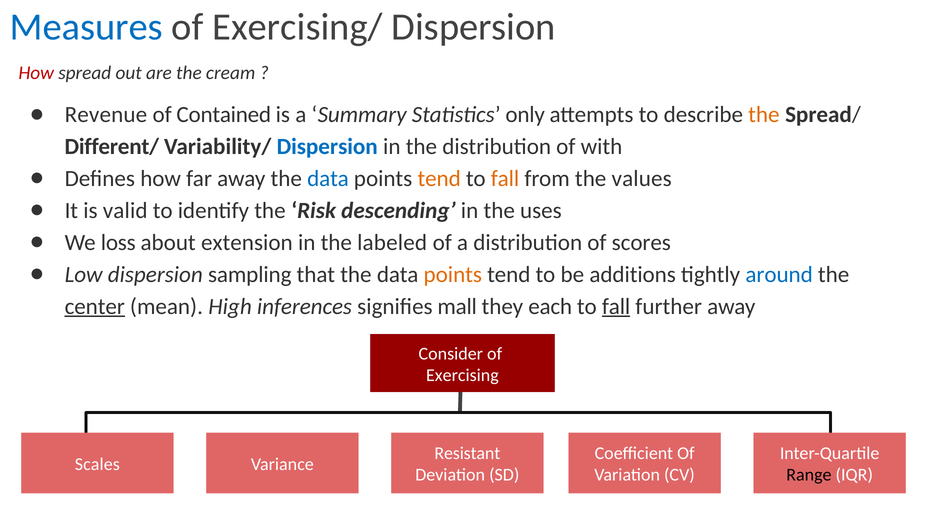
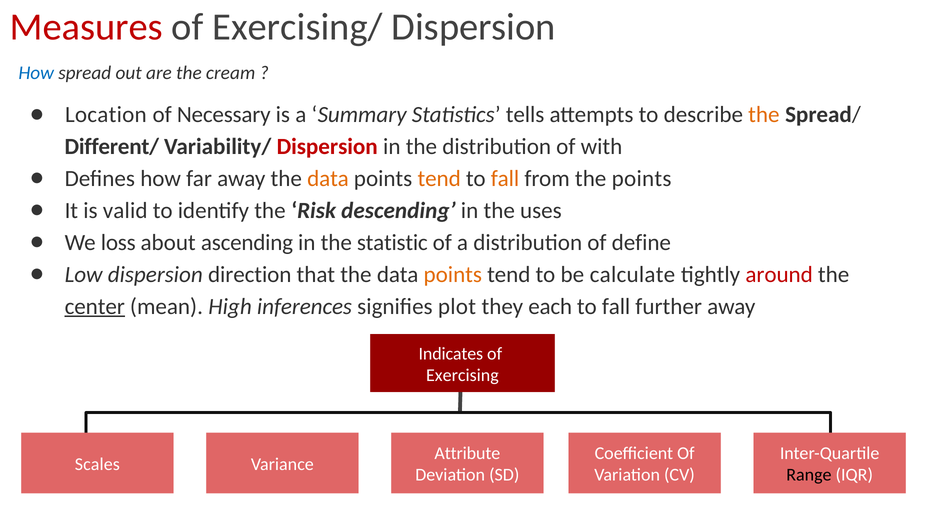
Measures colour: blue -> red
How at (36, 73) colour: red -> blue
Revenue: Revenue -> Location
Contained: Contained -> Necessary
only: only -> tells
Dispersion at (327, 147) colour: blue -> red
data at (328, 178) colour: blue -> orange
the values: values -> points
extension: extension -> ascending
labeled: labeled -> statistic
scores: scores -> define
sampling: sampling -> direction
additions: additions -> calculate
around colour: blue -> red
mall: mall -> plot
fall at (616, 306) underline: present -> none
Consider: Consider -> Indicates
Resistant: Resistant -> Attribute
